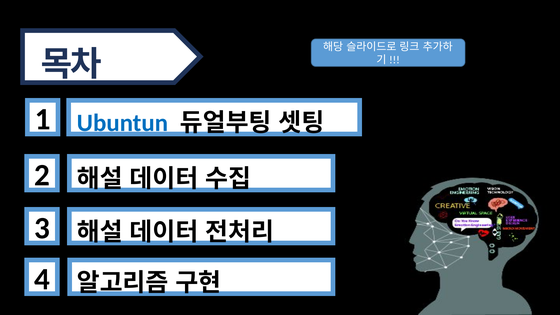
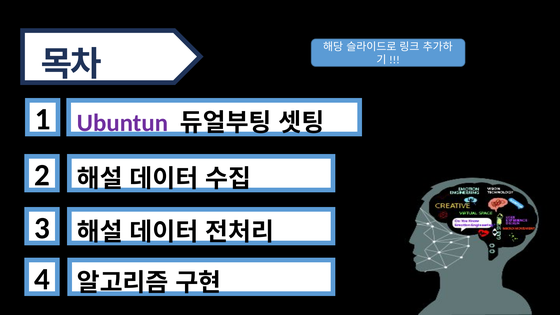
Ubuntun colour: blue -> purple
